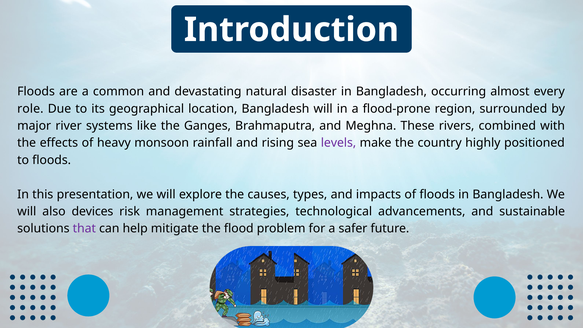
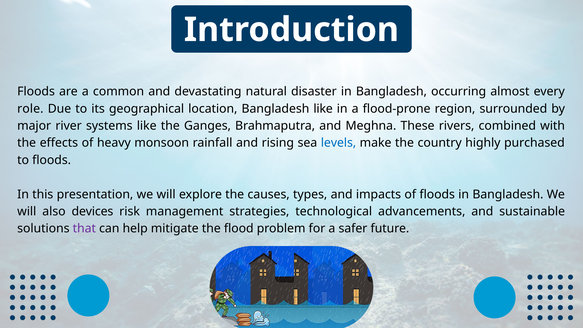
Bangladesh will: will -> like
levels colour: purple -> blue
positioned: positioned -> purchased
